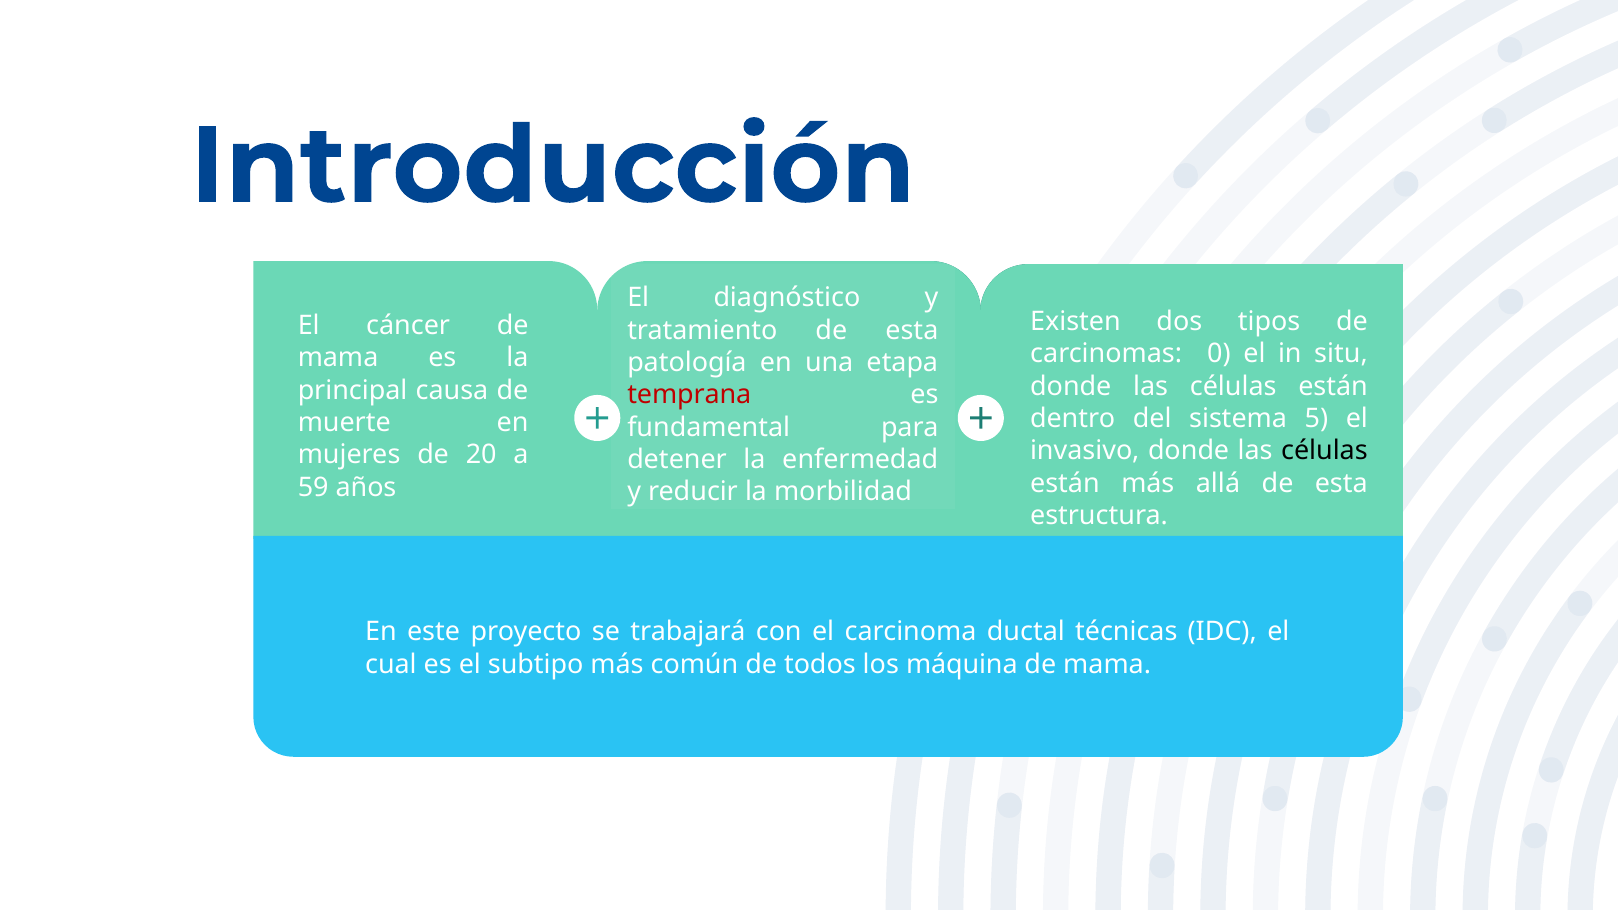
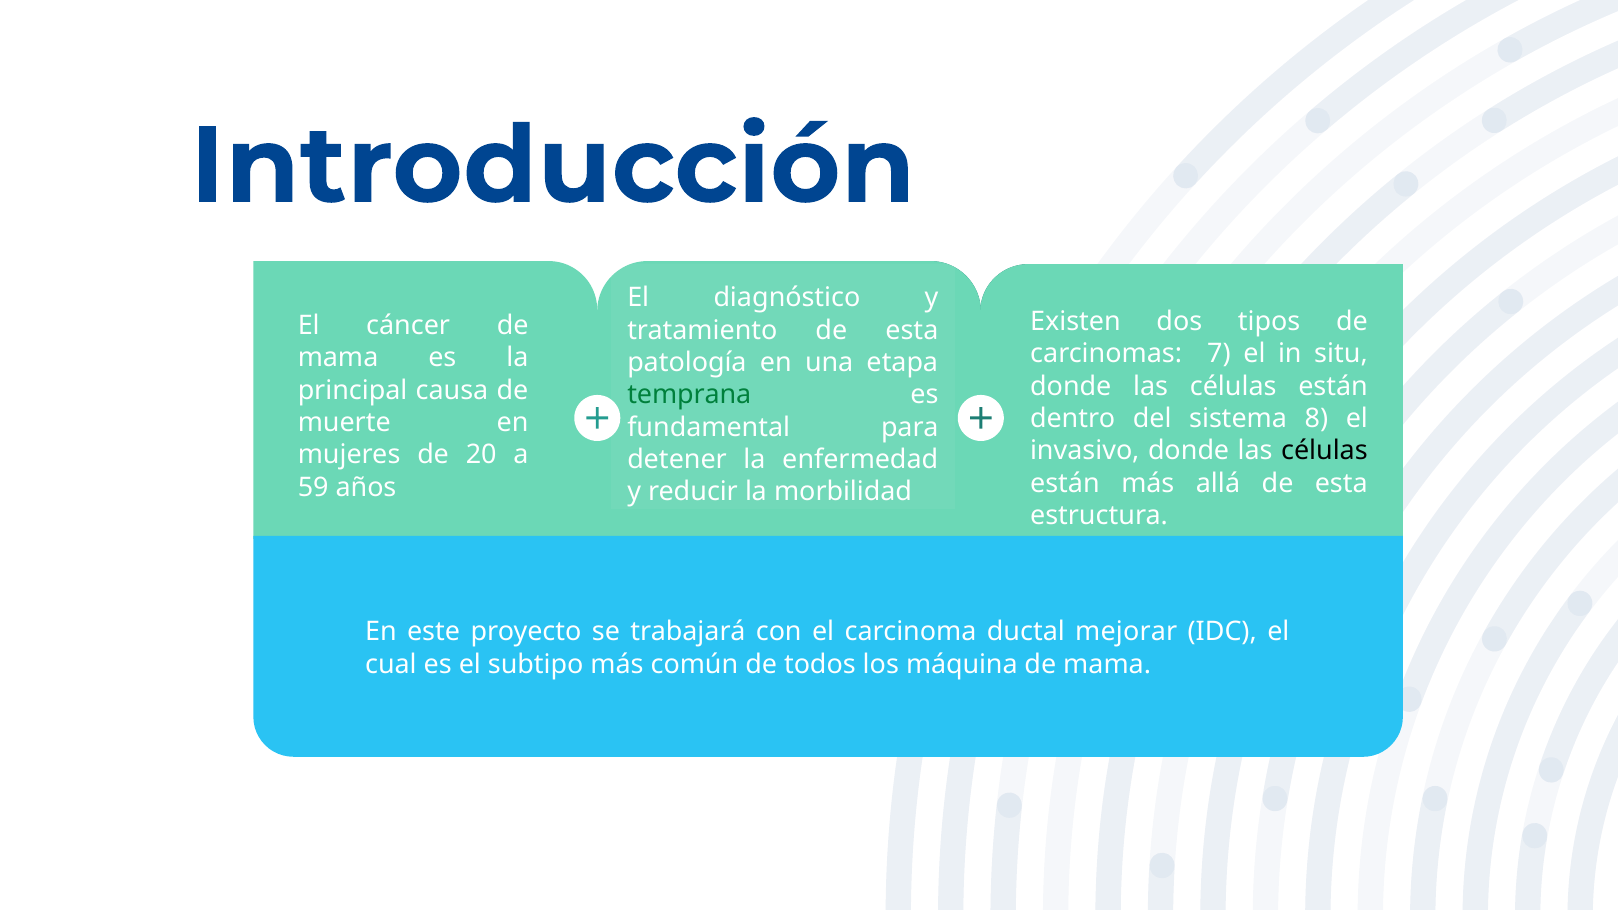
0: 0 -> 7
temprana colour: red -> green
5: 5 -> 8
técnicas: técnicas -> mejorar
